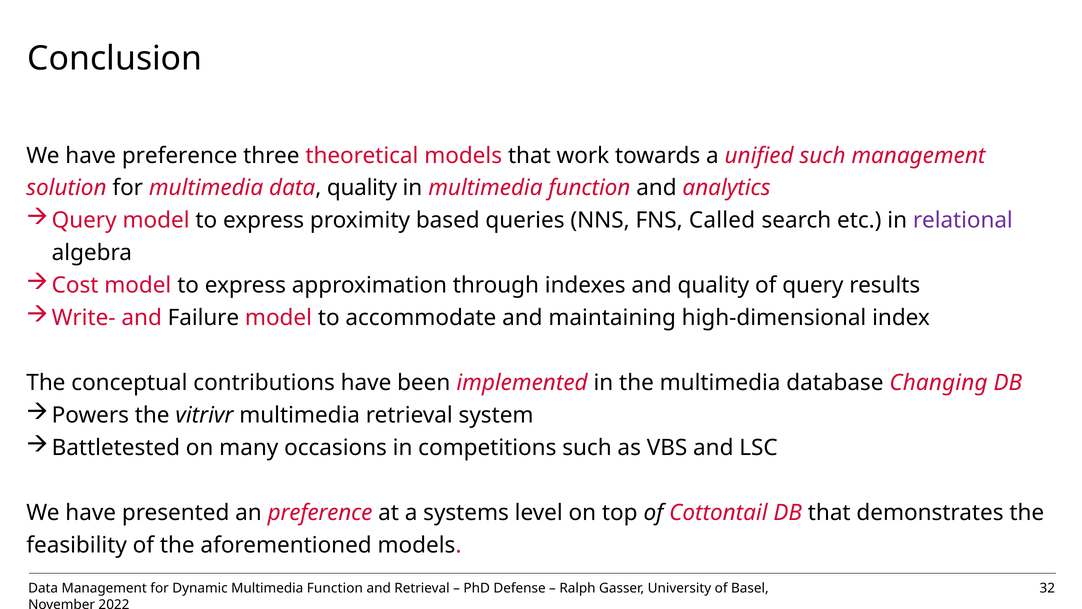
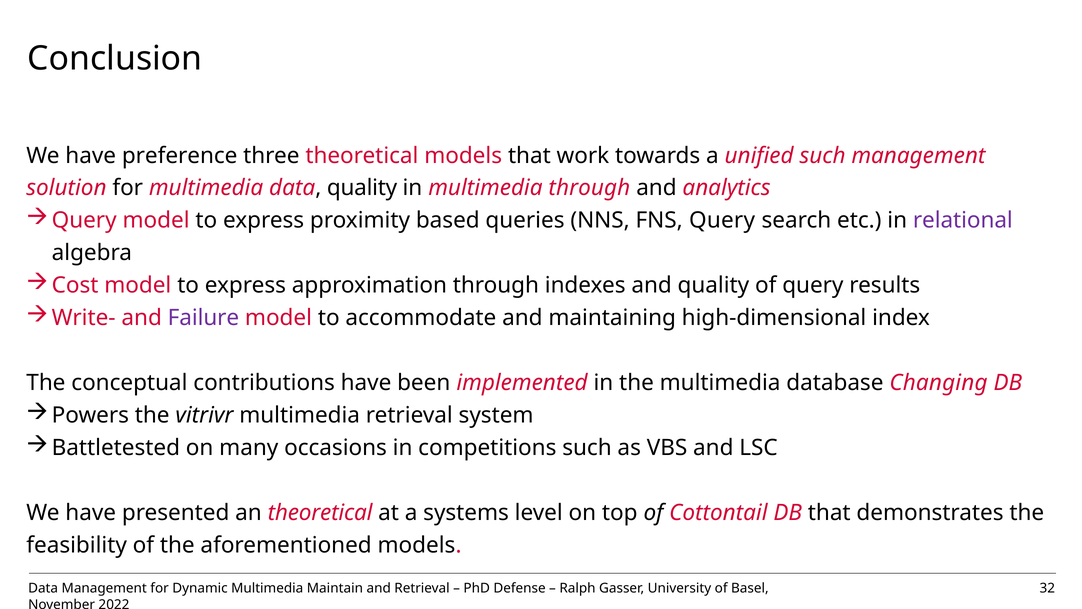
in multimedia function: function -> through
FNS Called: Called -> Query
Failure colour: black -> purple
an preference: preference -> theoretical
Function at (335, 588): Function -> Maintain
